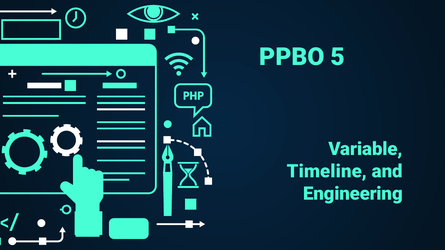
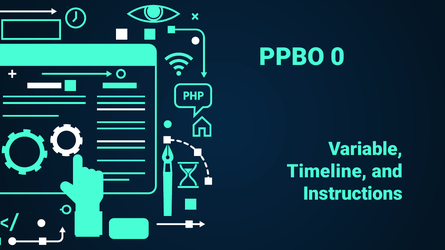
5: 5 -> 0
Engineering: Engineering -> Instructions
